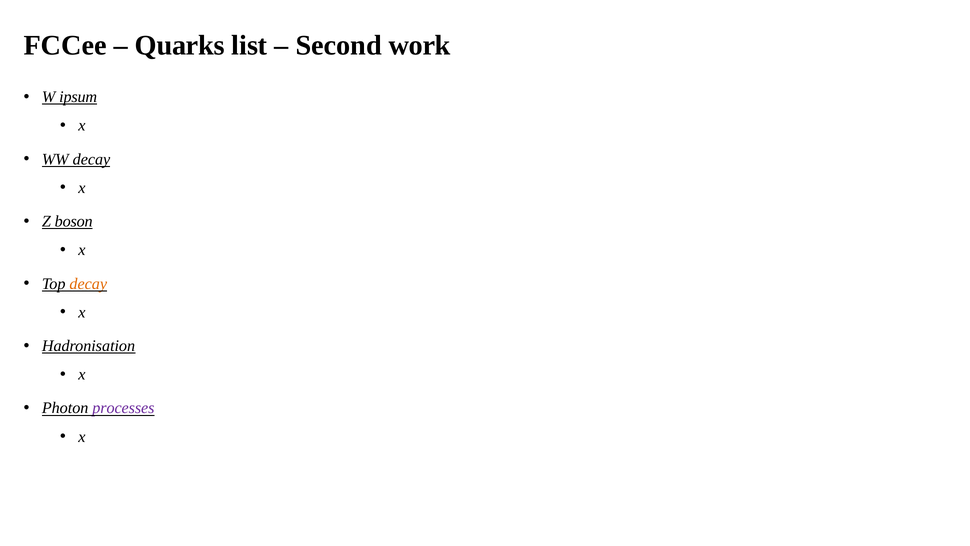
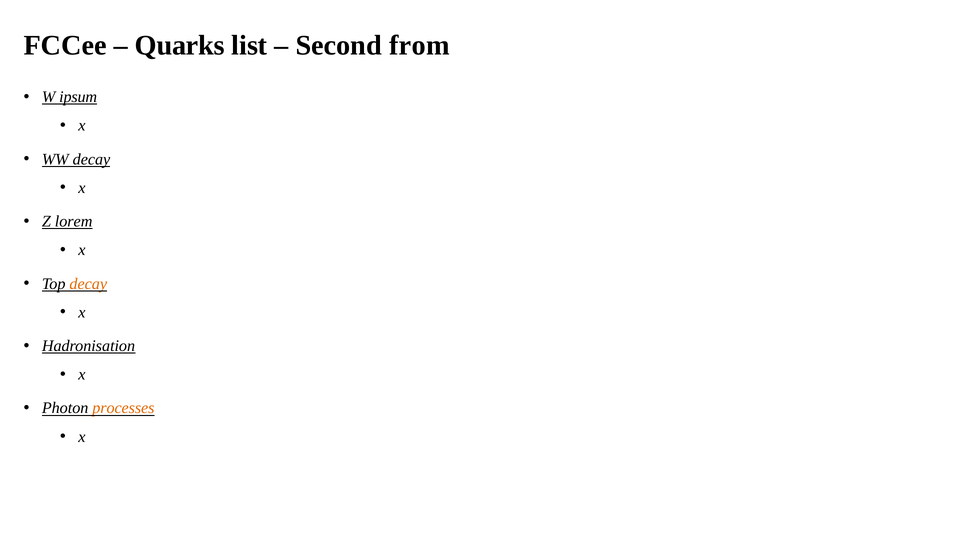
work: work -> from
boson: boson -> lorem
processes colour: purple -> orange
